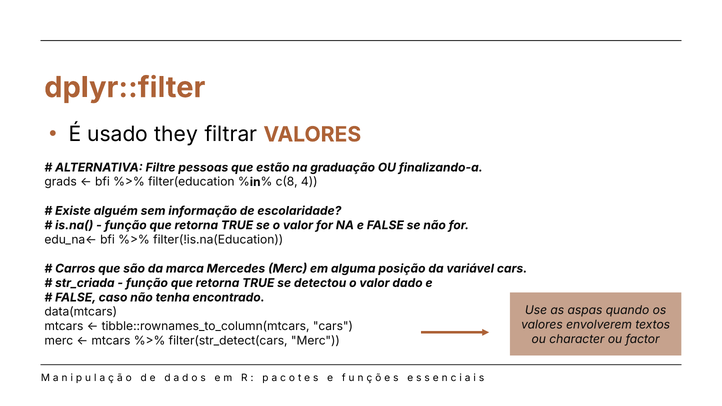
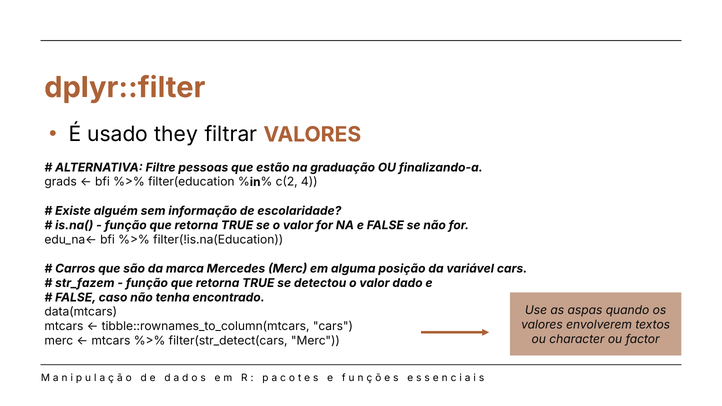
c(8: c(8 -> c(2
str_criada: str_criada -> str_fazem
